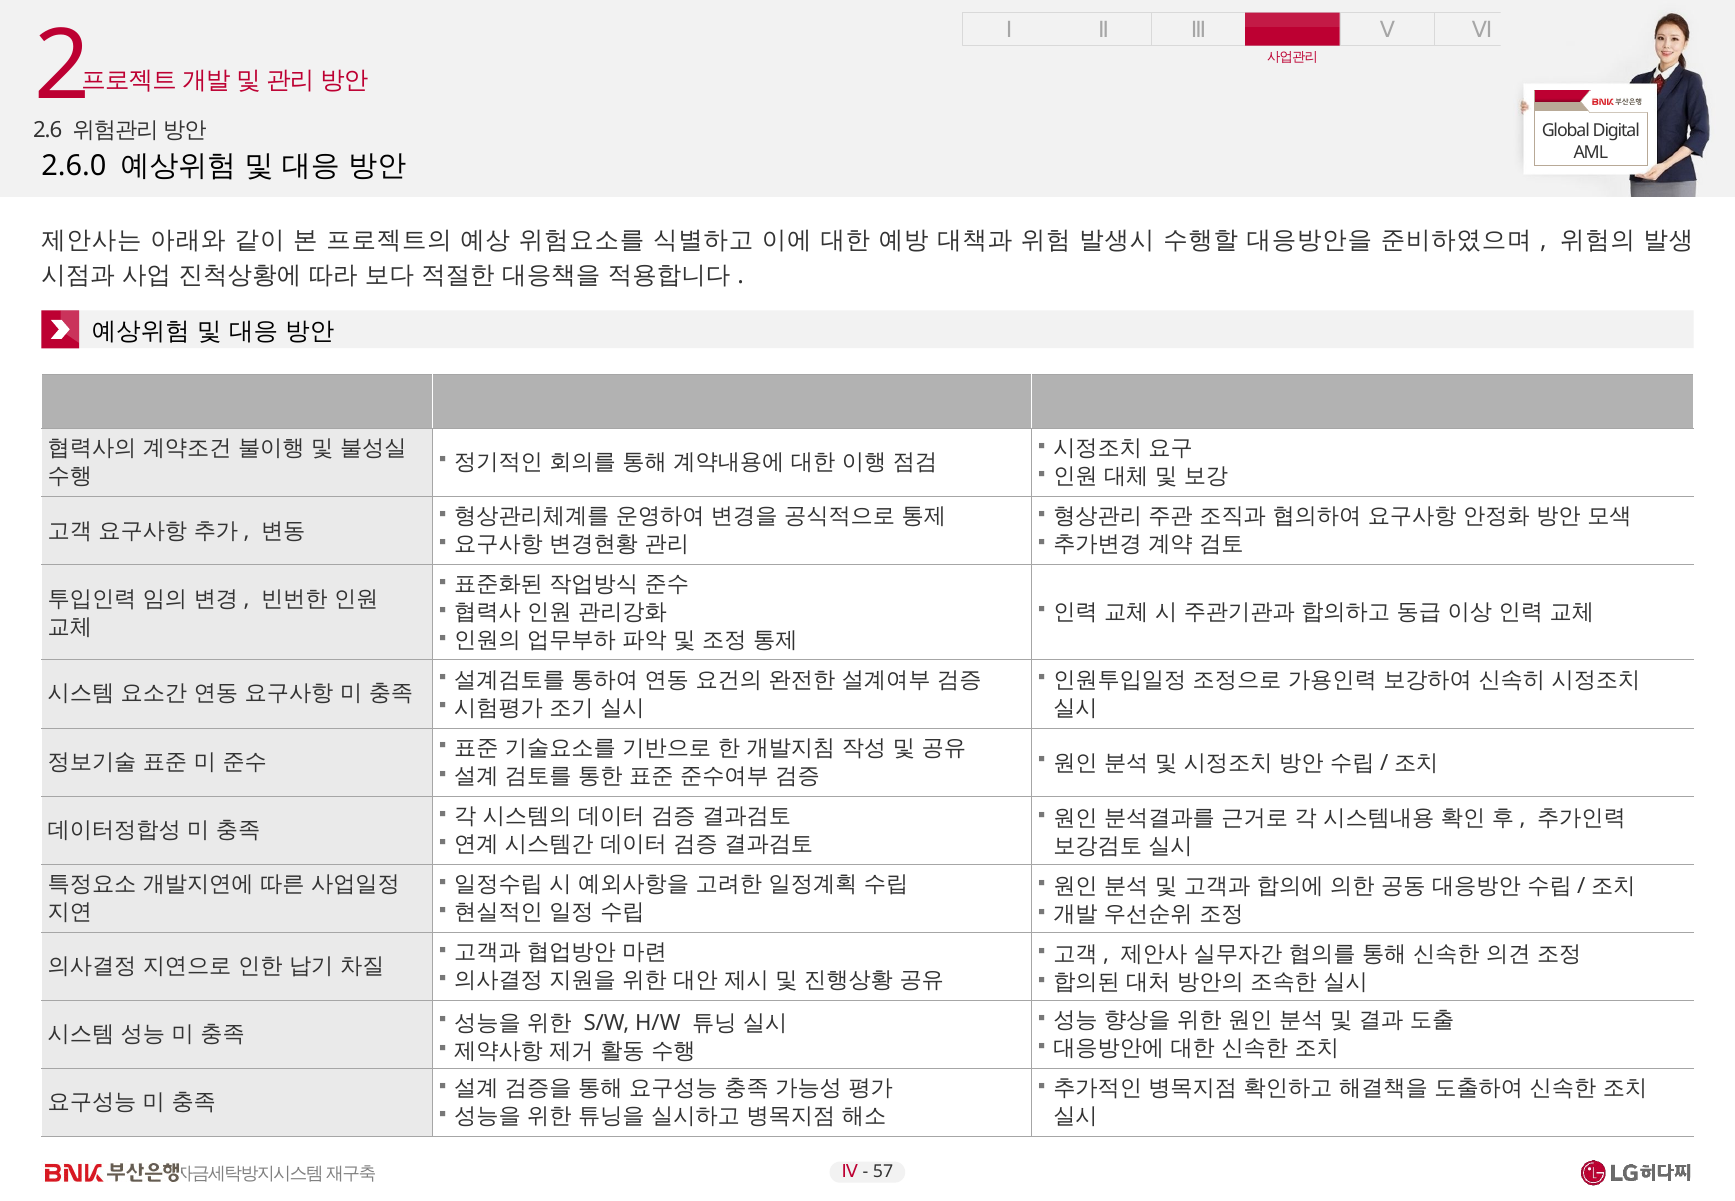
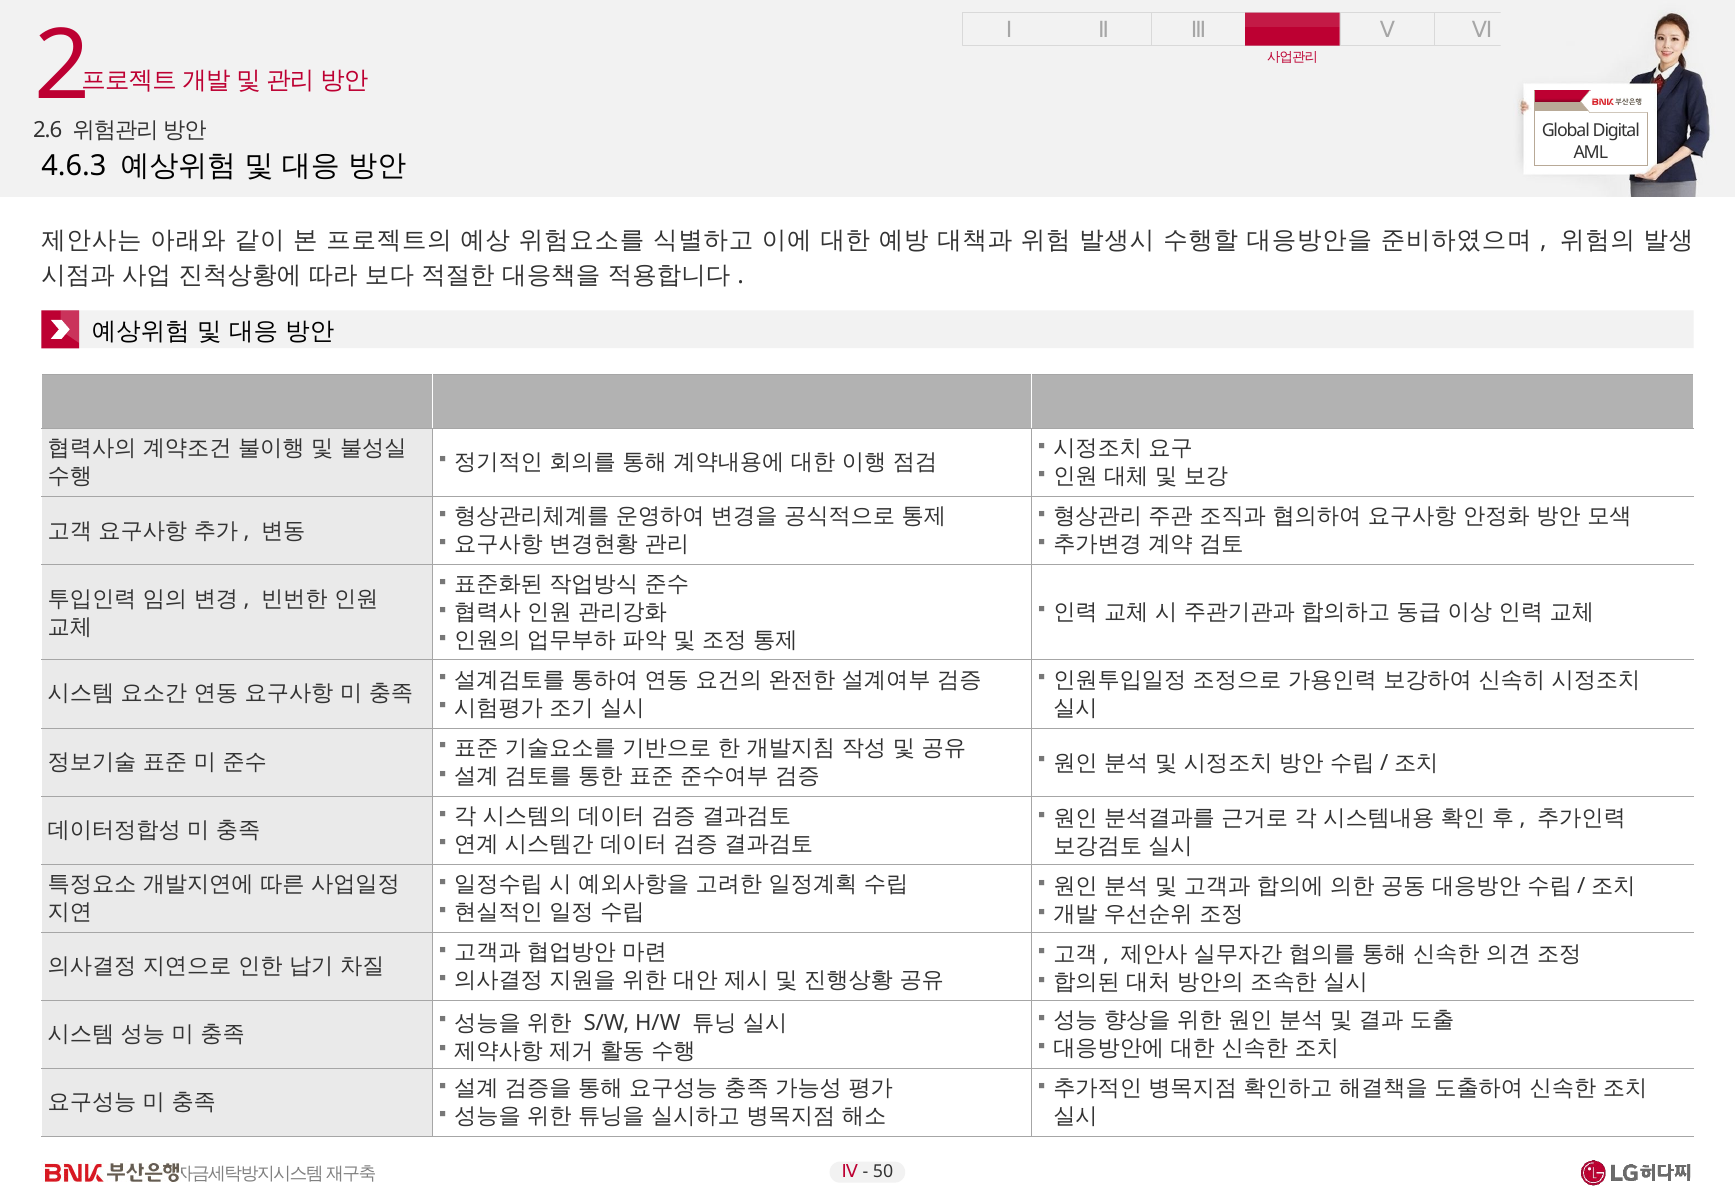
2.6.0: 2.6.0 -> 4.6.3
57: 57 -> 50
